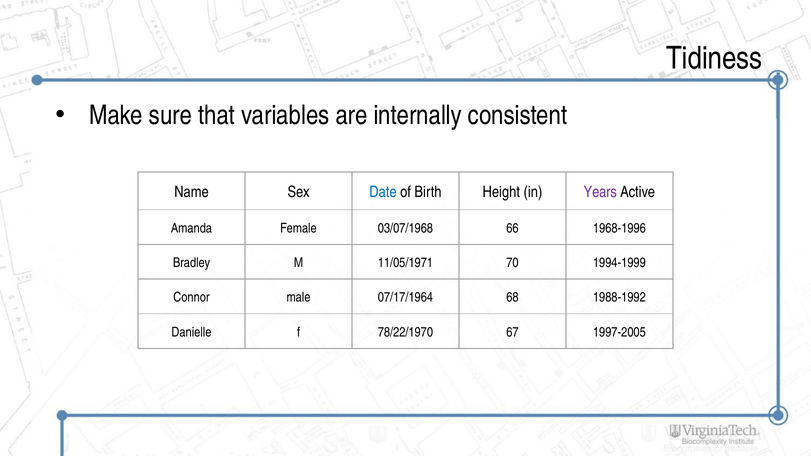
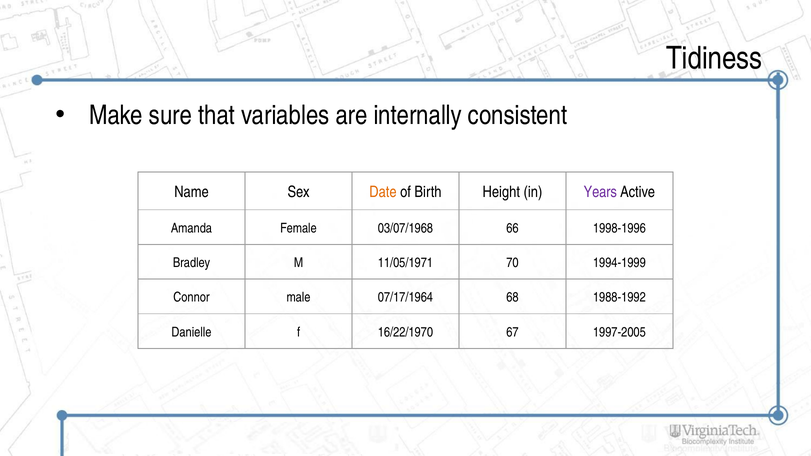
Date colour: blue -> orange
1968-1996: 1968-1996 -> 1998-1996
78/22/1970: 78/22/1970 -> 16/22/1970
